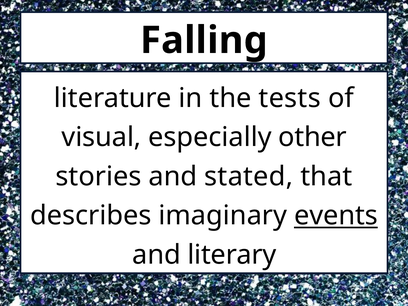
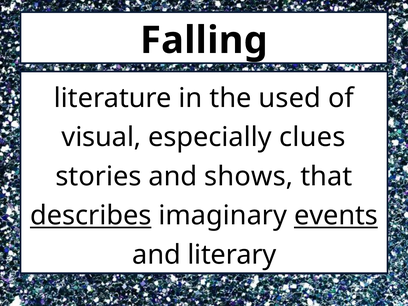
tests: tests -> used
other: other -> clues
stated: stated -> shows
describes underline: none -> present
